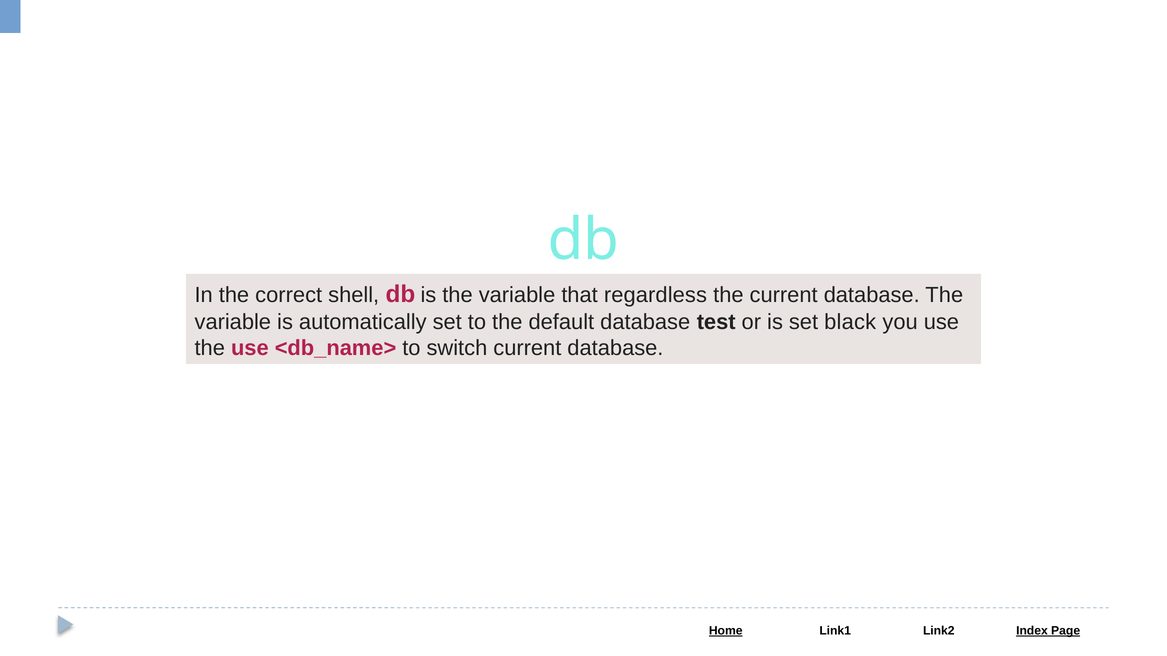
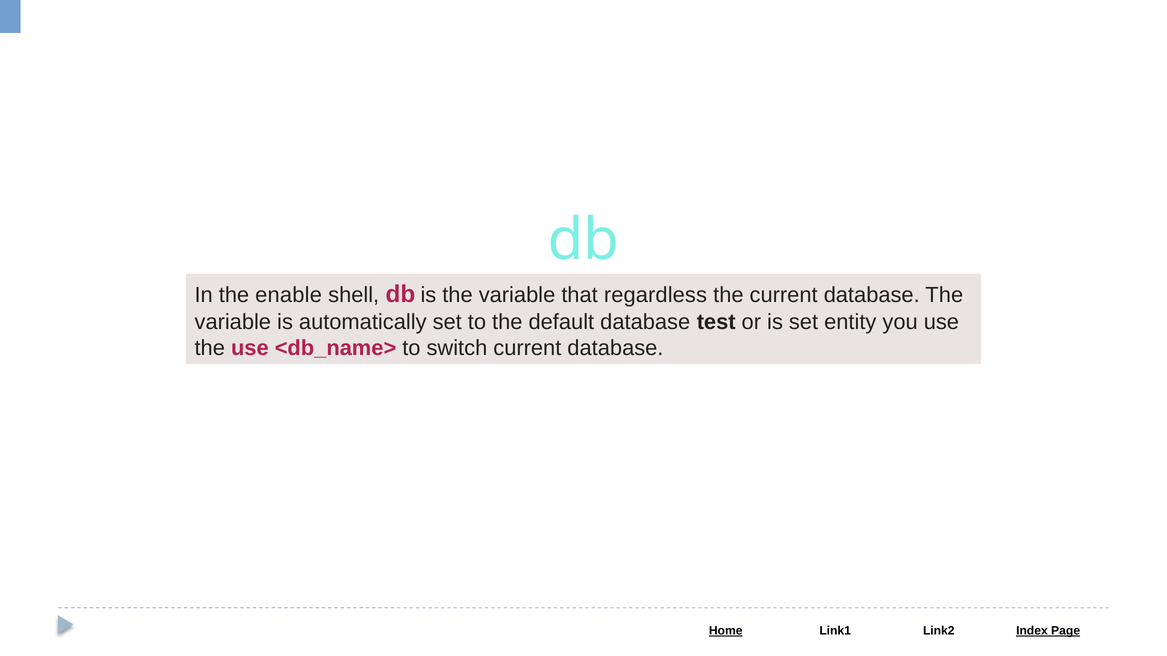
correct: correct -> enable
black: black -> entity
